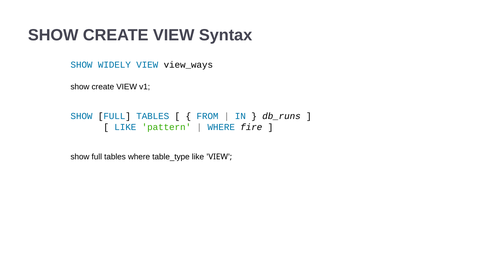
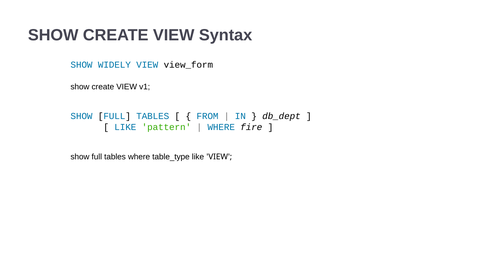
view_ways: view_ways -> view_form
db_runs: db_runs -> db_dept
